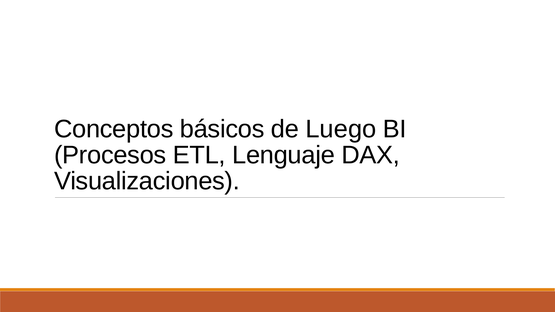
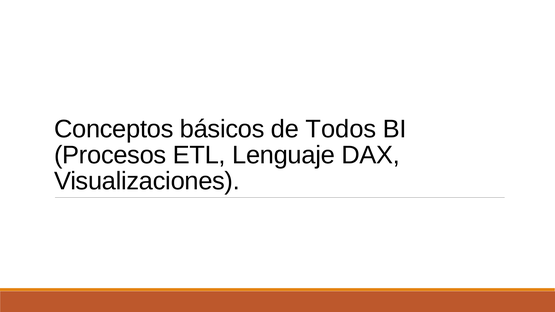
Luego: Luego -> Todos
